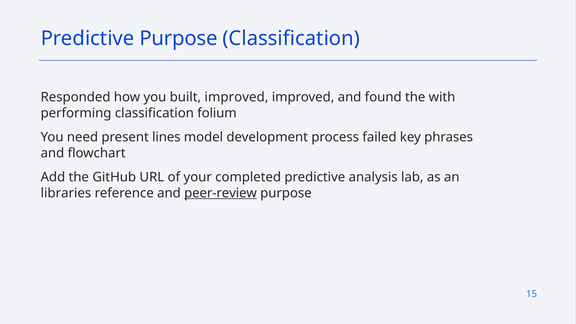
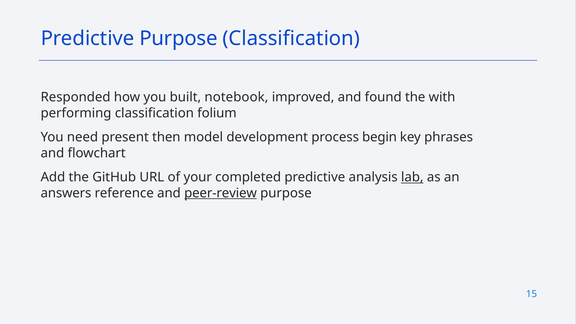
built improved: improved -> notebook
lines: lines -> then
failed: failed -> begin
lab underline: none -> present
libraries: libraries -> answers
